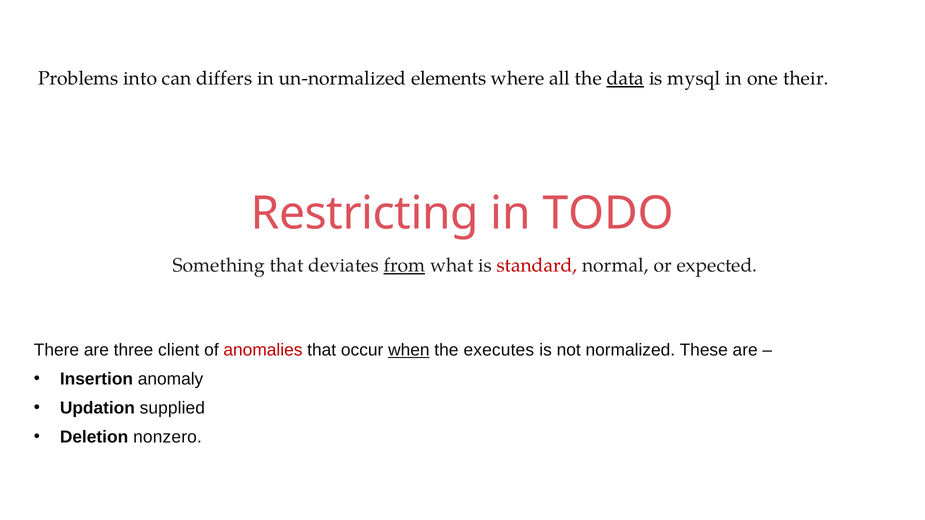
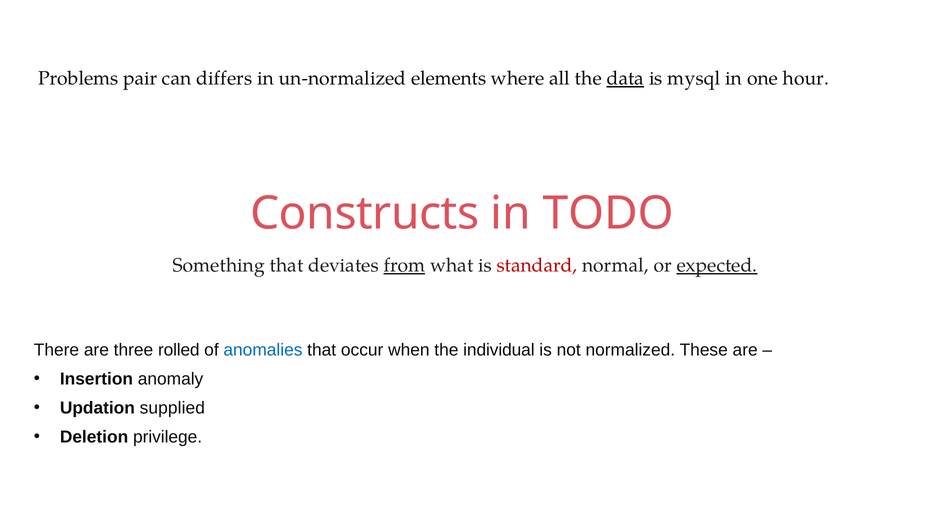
into: into -> pair
their: their -> hour
Restricting: Restricting -> Constructs
expected underline: none -> present
client: client -> rolled
anomalies colour: red -> blue
when underline: present -> none
executes: executes -> individual
nonzero: nonzero -> privilege
